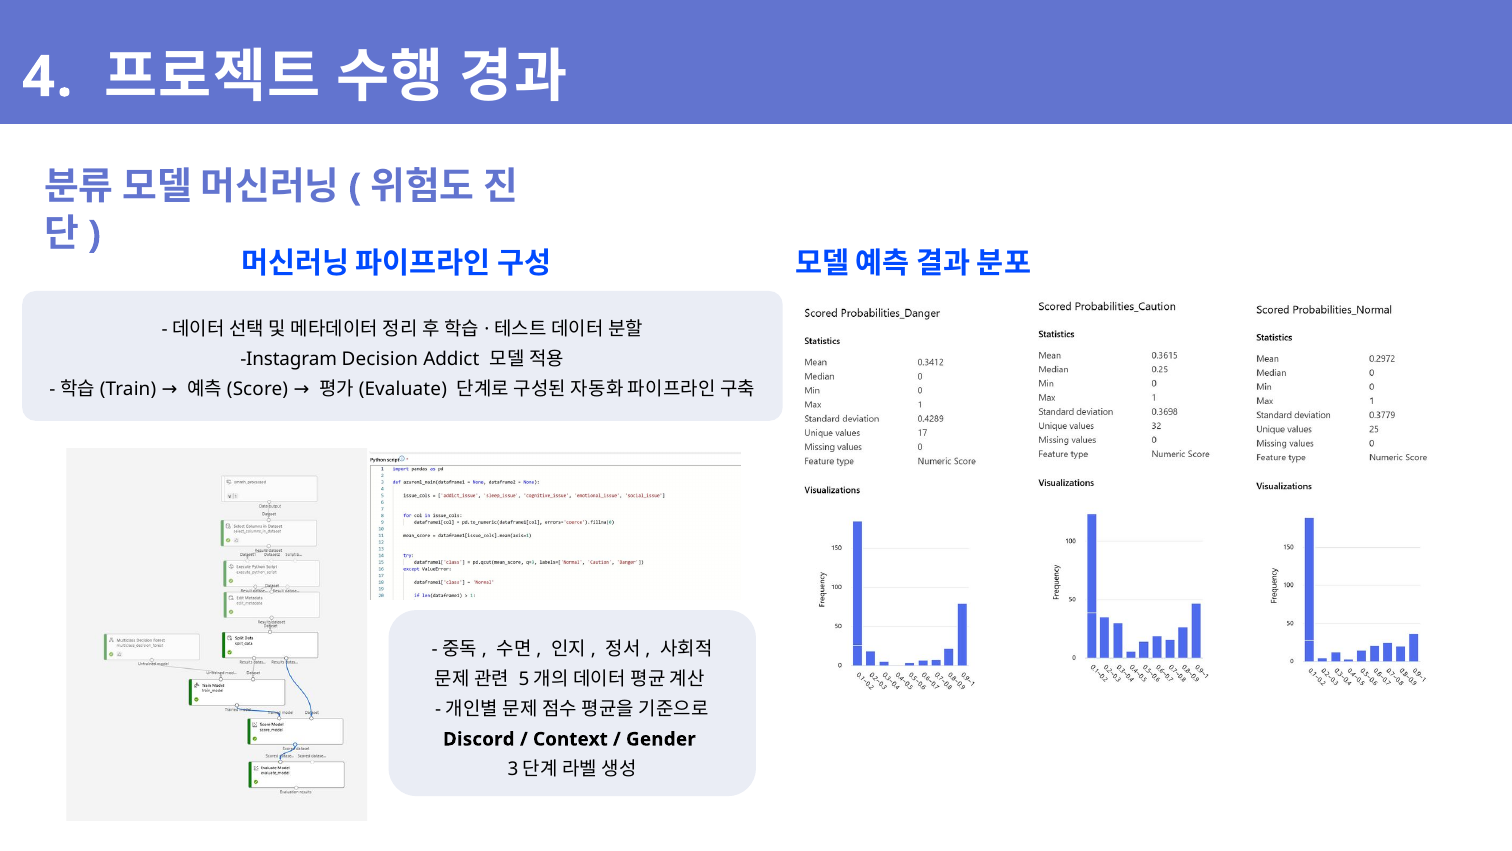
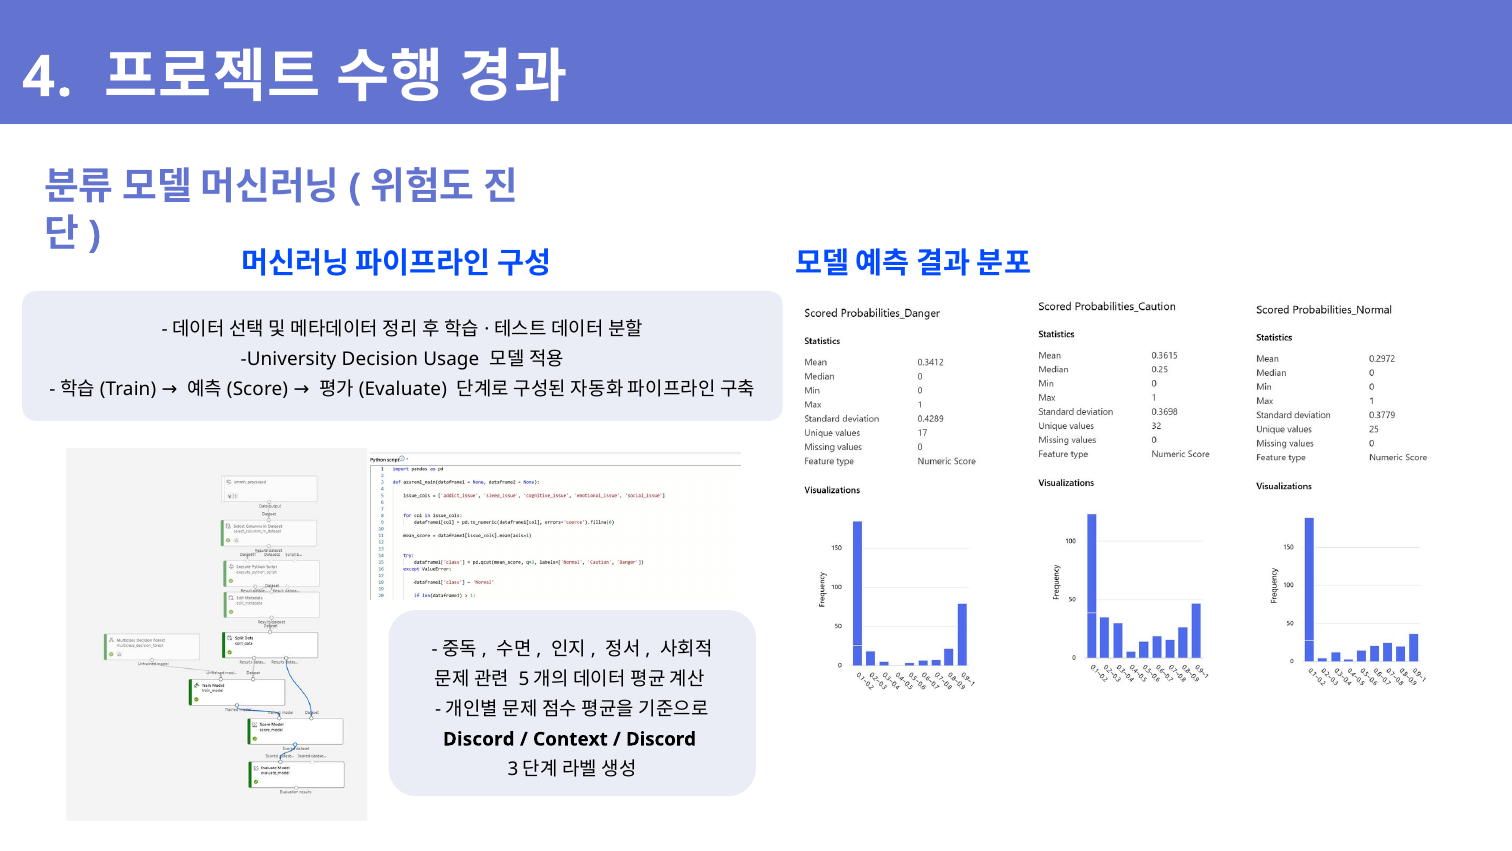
Instagram: Instagram -> University
Addict: Addict -> Usage
Gender at (661, 739): Gender -> Discord
